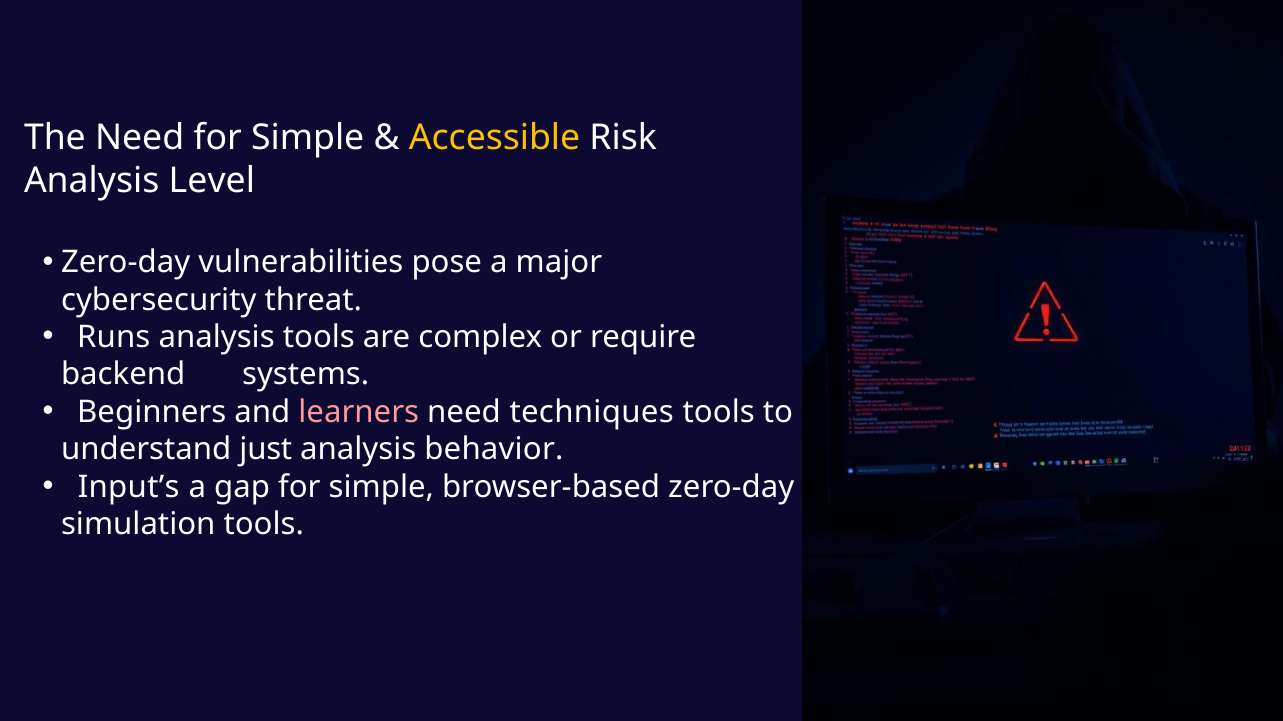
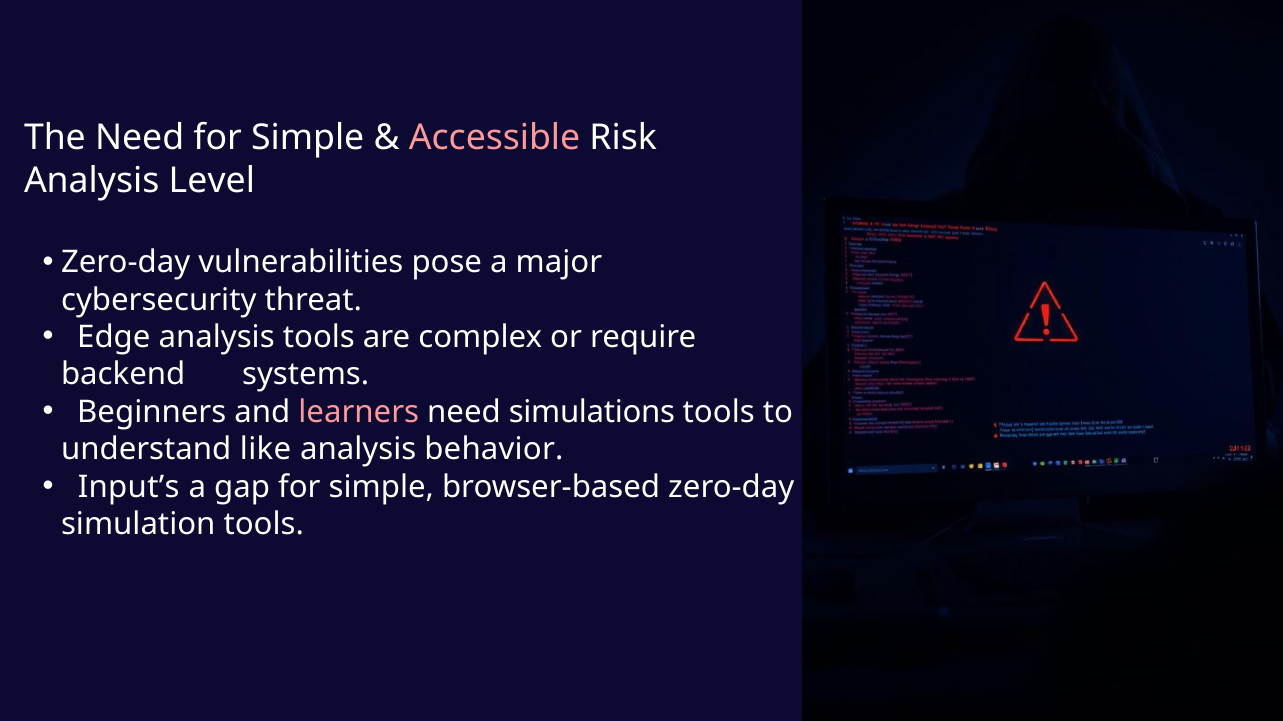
Accessible colour: yellow -> pink
Runs: Runs -> Edge
techniques: techniques -> simulations
just: just -> like
